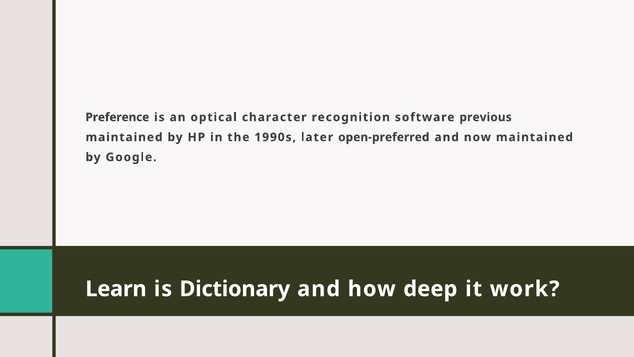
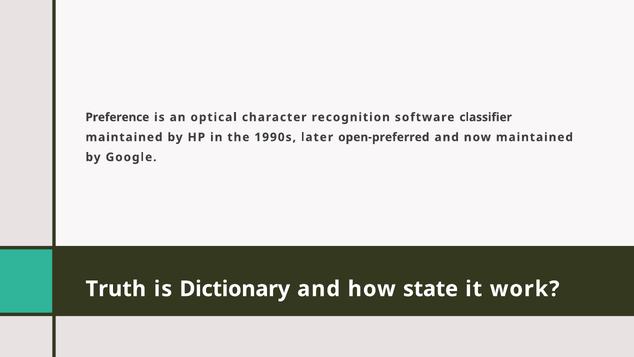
previous: previous -> classifier
Learn: Learn -> Truth
deep: deep -> state
